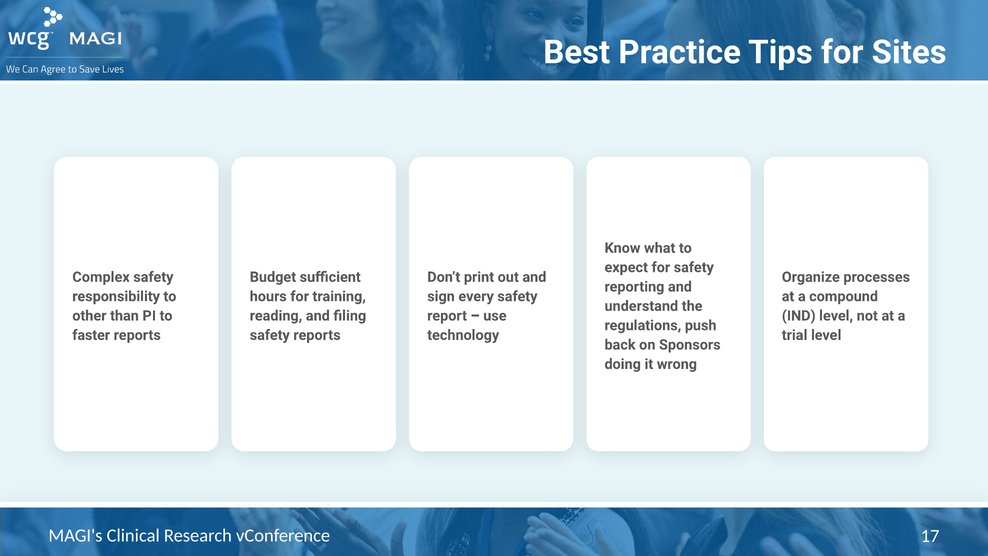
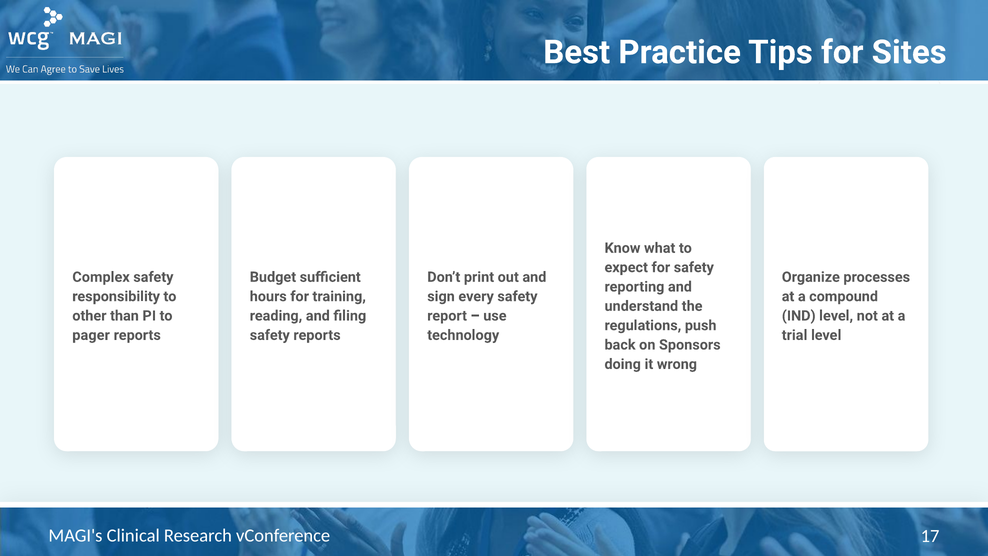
faster: faster -> pager
